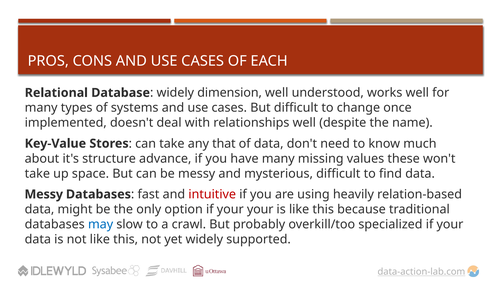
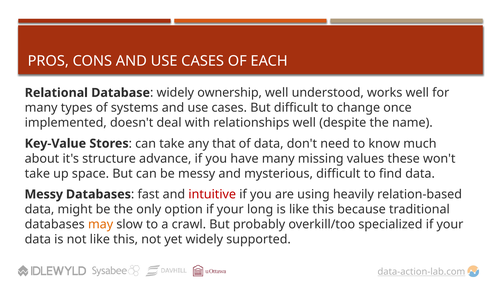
dimension: dimension -> ownership
your your: your -> long
may colour: blue -> orange
